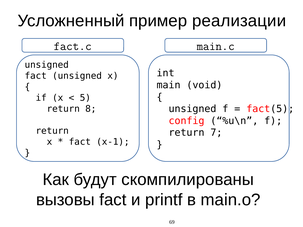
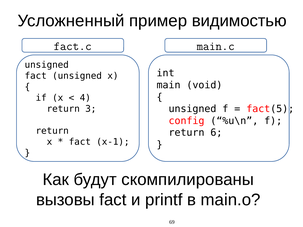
реализации: реализации -> видимостью
5: 5 -> 4
8: 8 -> 3
7: 7 -> 6
